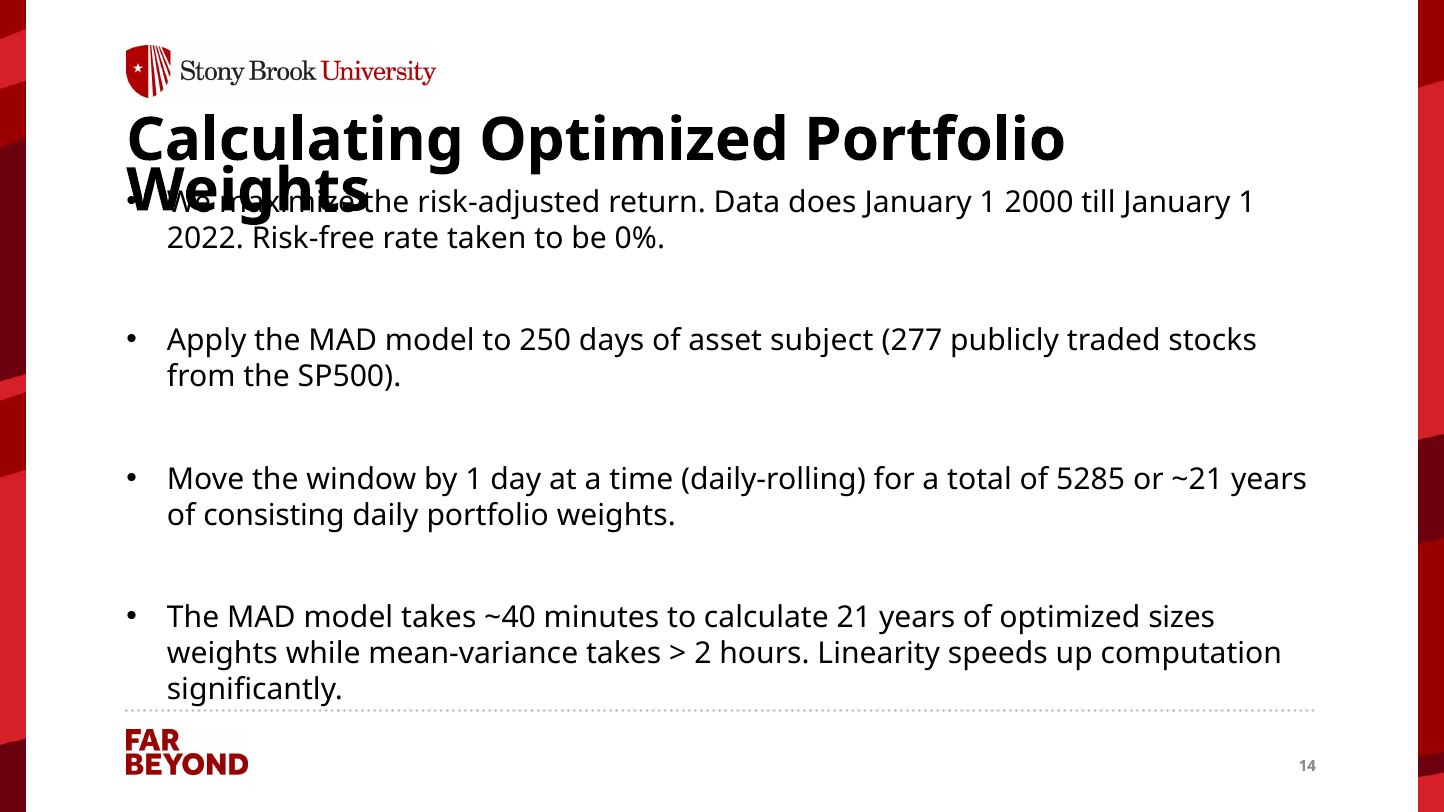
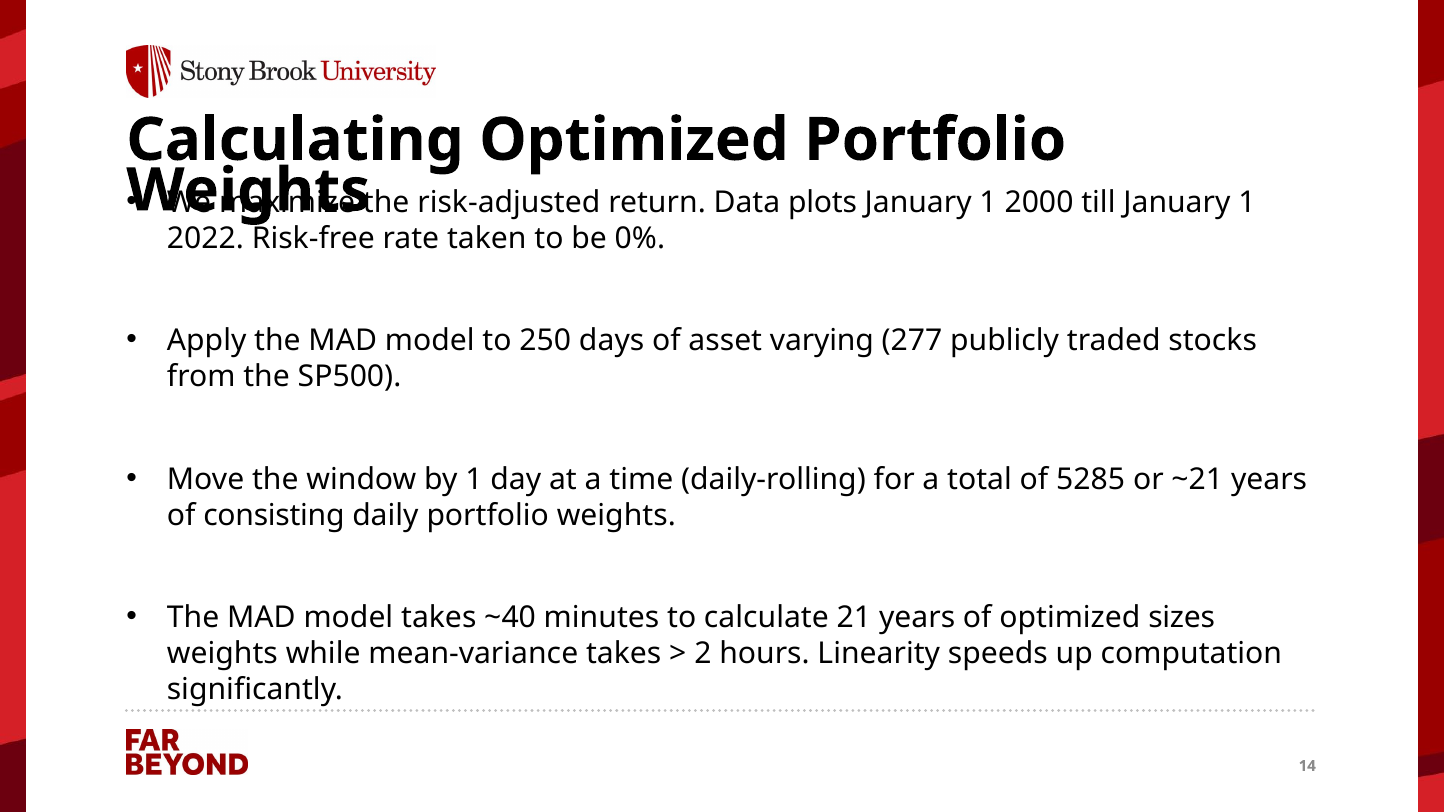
does: does -> plots
subject: subject -> varying
